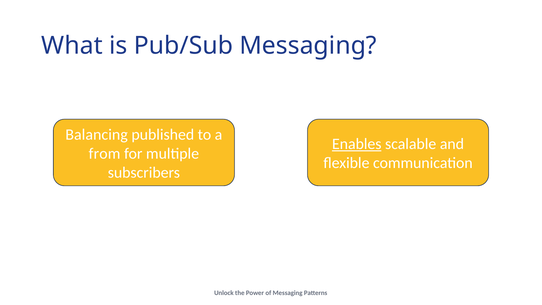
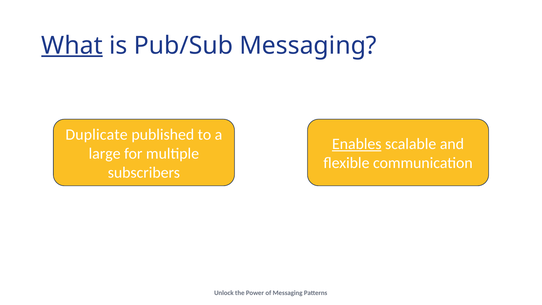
What underline: none -> present
Balancing: Balancing -> Duplicate
from: from -> large
